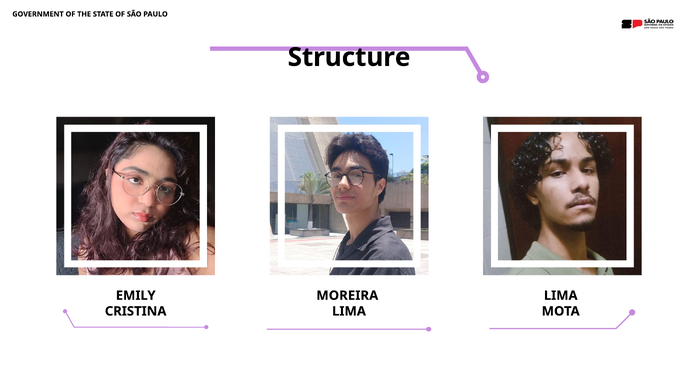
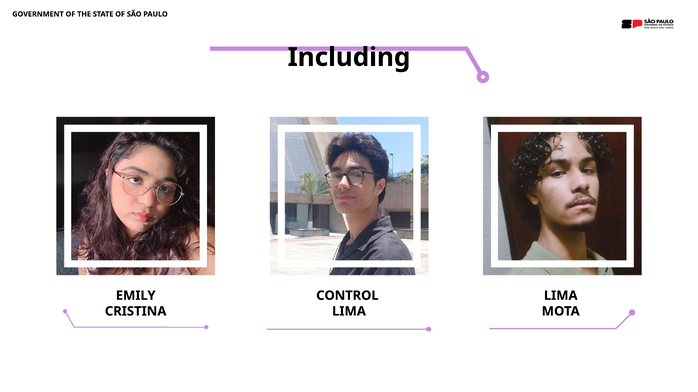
Structure: Structure -> Including
MOREIRA: MOREIRA -> CONTROL
